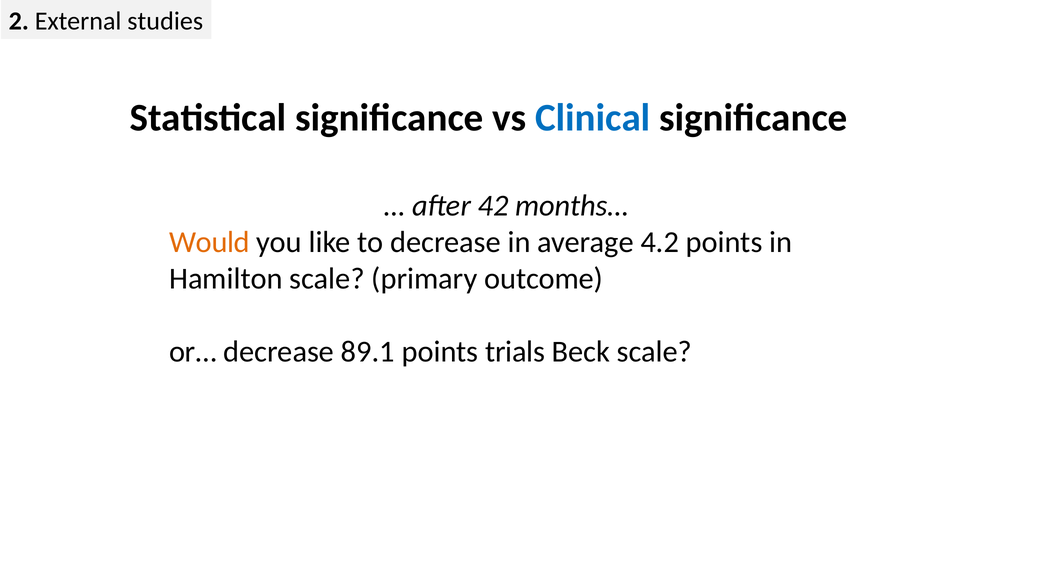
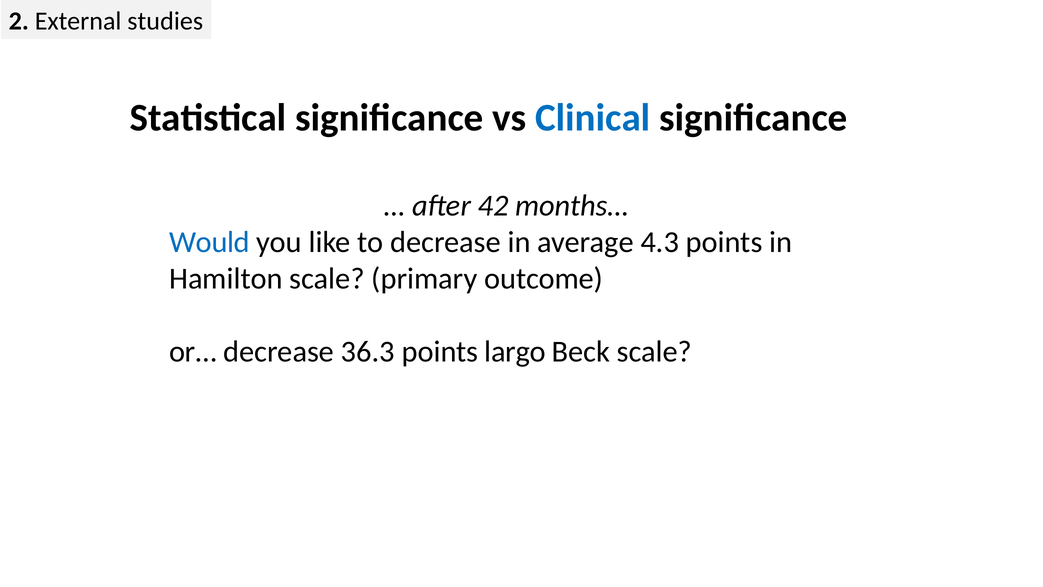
Would colour: orange -> blue
4.2: 4.2 -> 4.3
89.1: 89.1 -> 36.3
trials: trials -> largo
